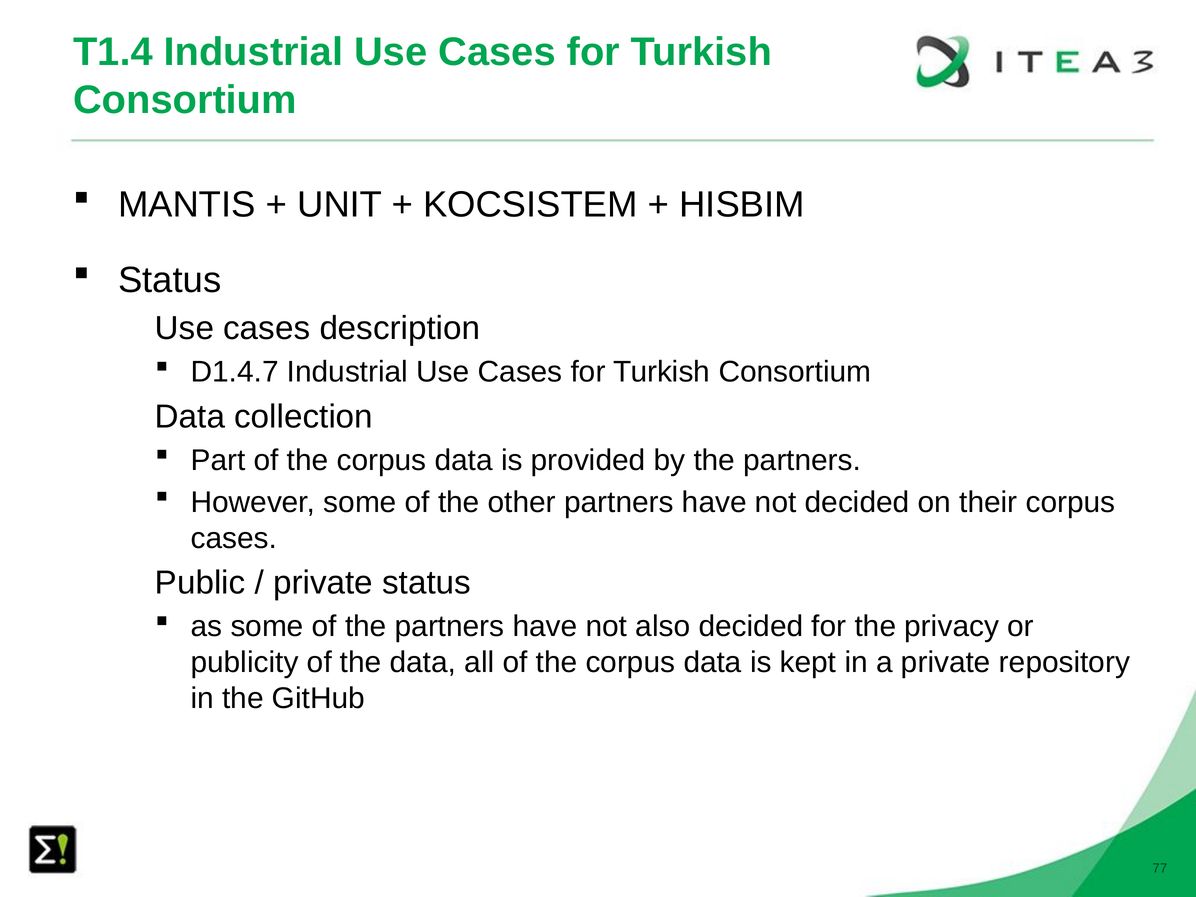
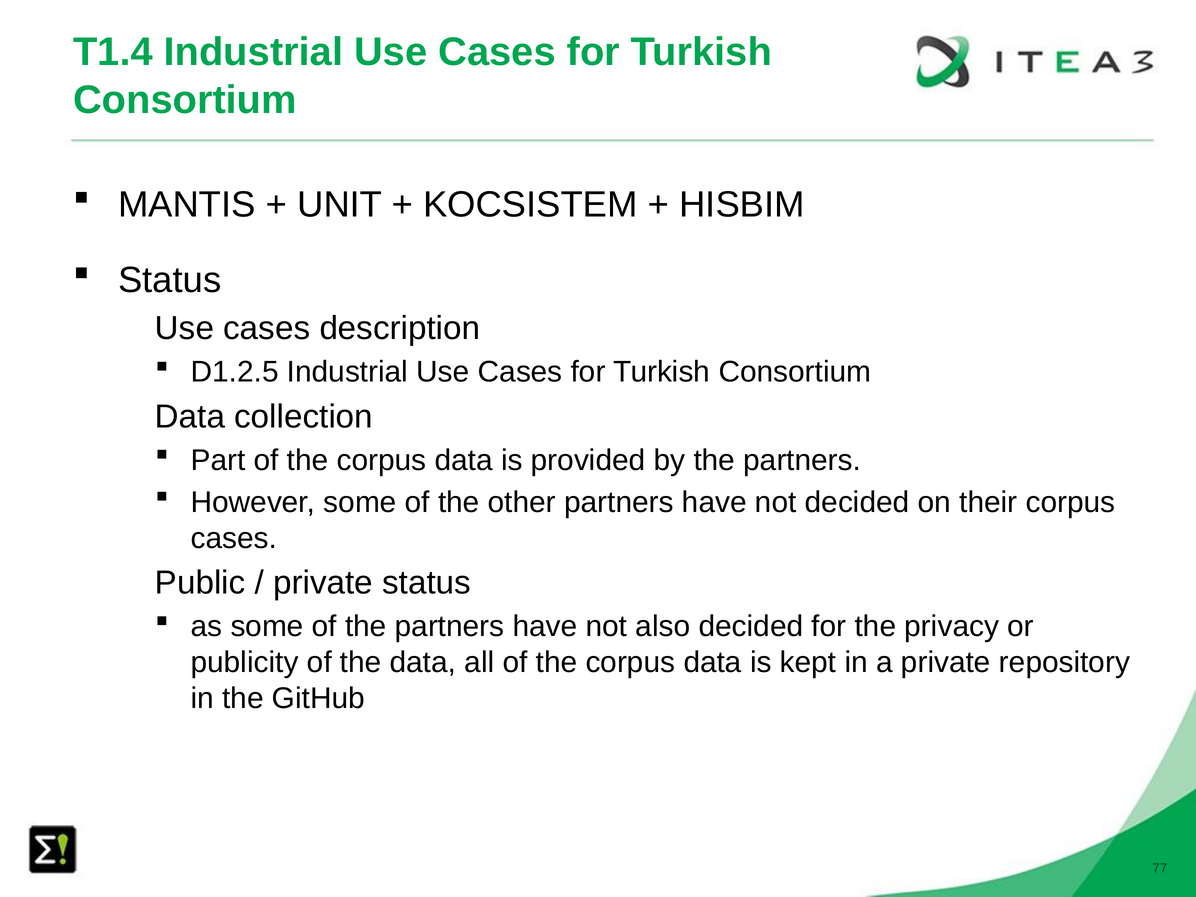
D1.4.7: D1.4.7 -> D1.2.5
